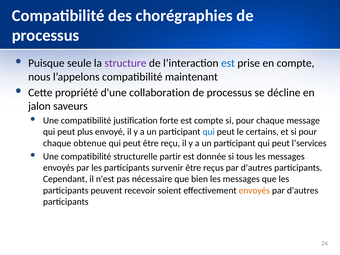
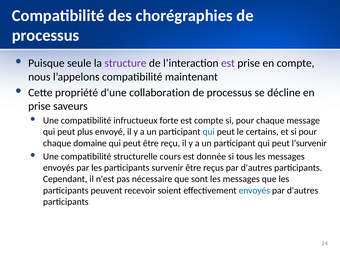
est at (228, 63) colour: blue -> purple
jalon at (39, 106): jalon -> prise
justification: justification -> infructueux
obtenue: obtenue -> domaine
l’services: l’services -> l’survenir
partir: partir -> cours
bien: bien -> sont
envoyés at (254, 190) colour: orange -> blue
